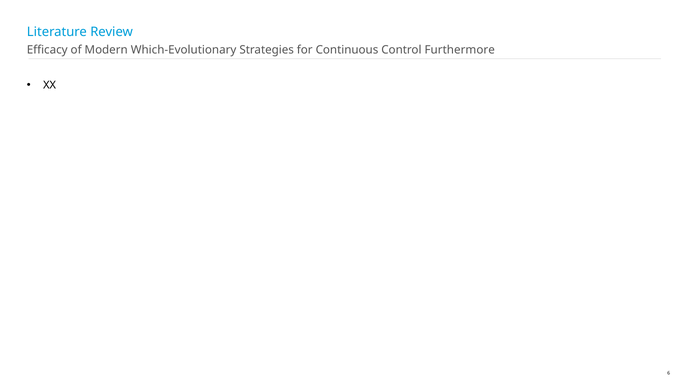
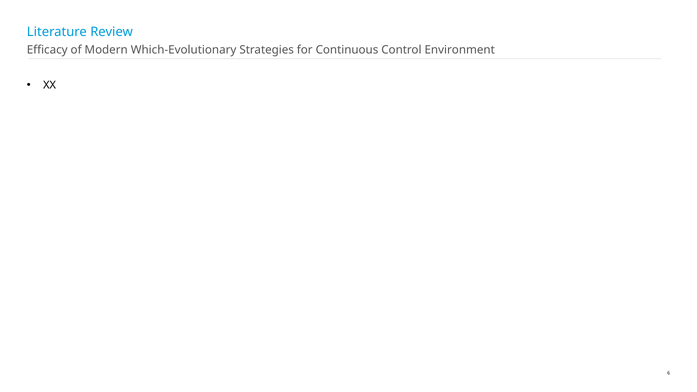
Furthermore: Furthermore -> Environment
